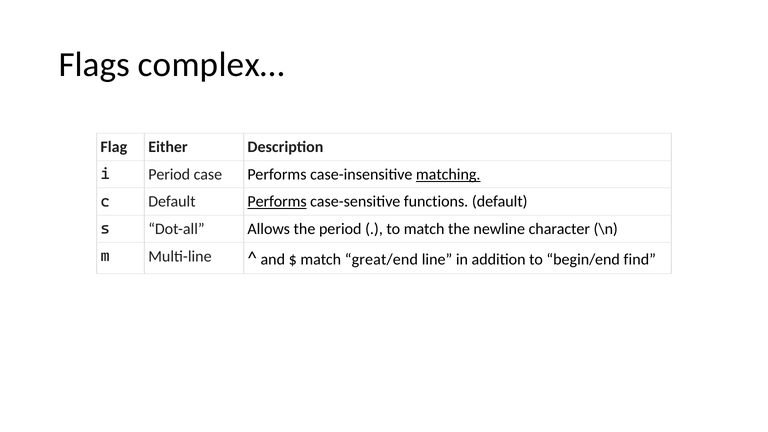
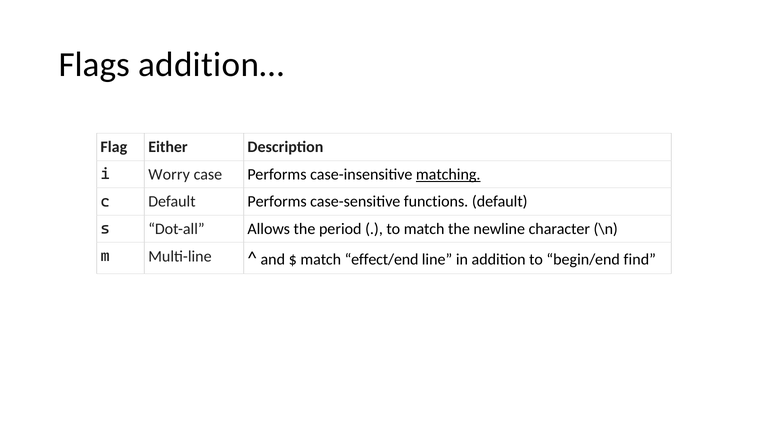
complex…: complex… -> addition…
i Period: Period -> Worry
Performs at (277, 202) underline: present -> none
great/end: great/end -> effect/end
